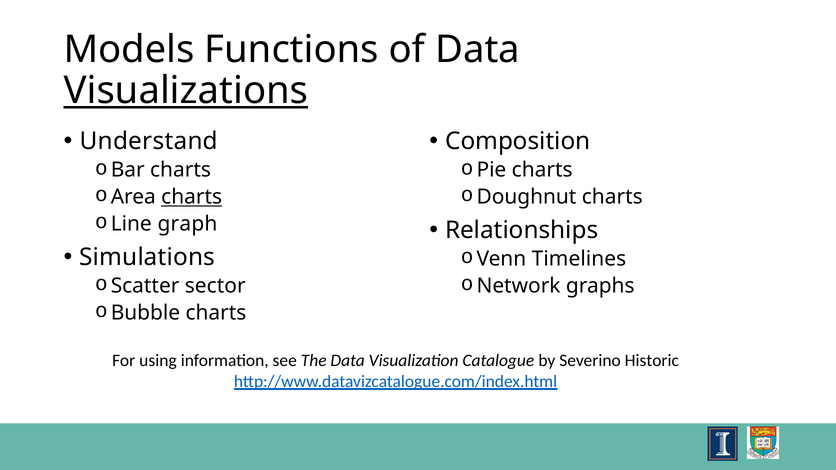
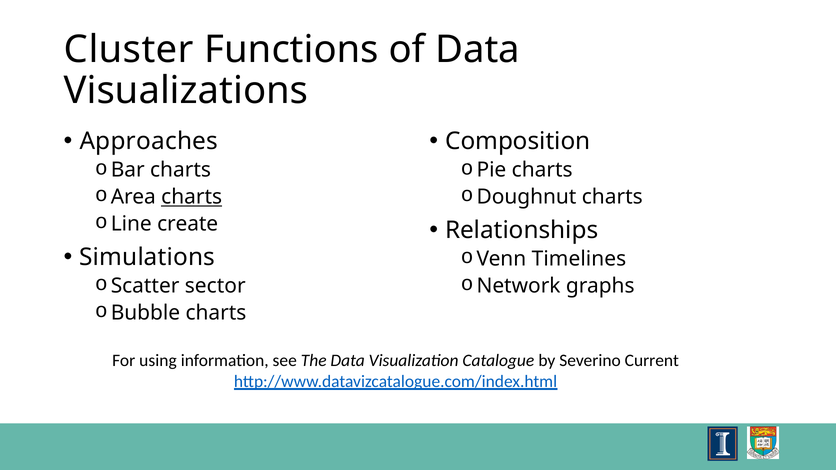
Models: Models -> Cluster
Visualizations underline: present -> none
Understand: Understand -> Approaches
graph: graph -> create
Historic: Historic -> Current
